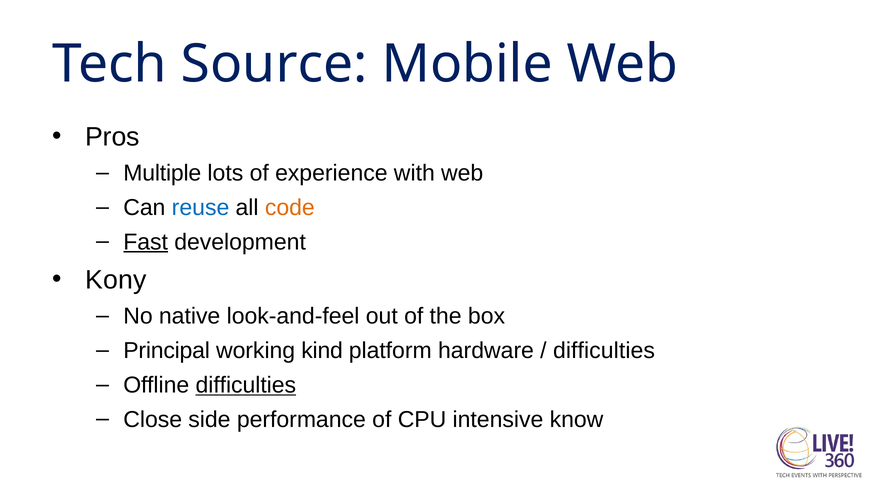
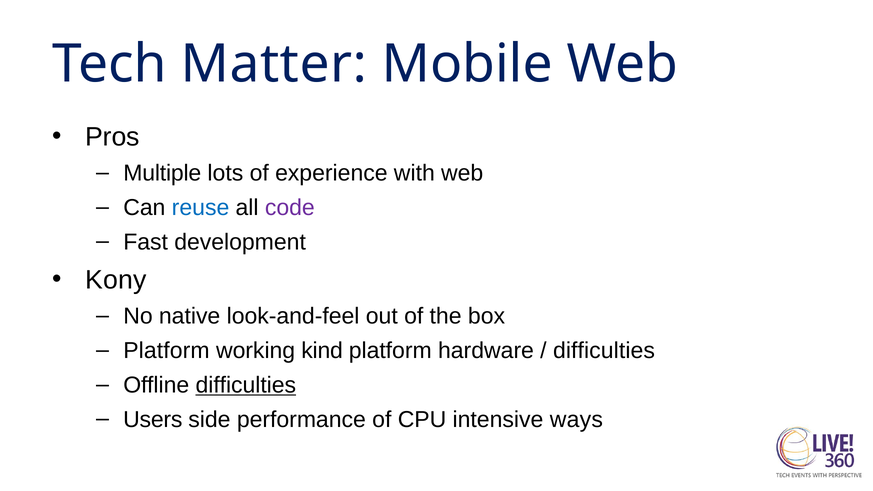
Source: Source -> Matter
code colour: orange -> purple
Fast underline: present -> none
Principal at (167, 351): Principal -> Platform
Close: Close -> Users
know: know -> ways
